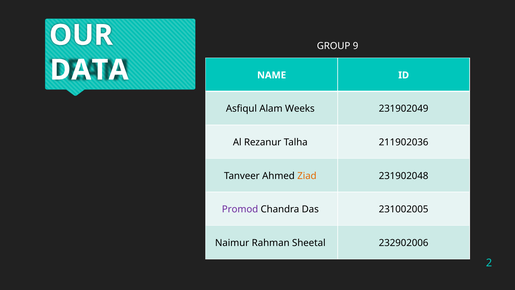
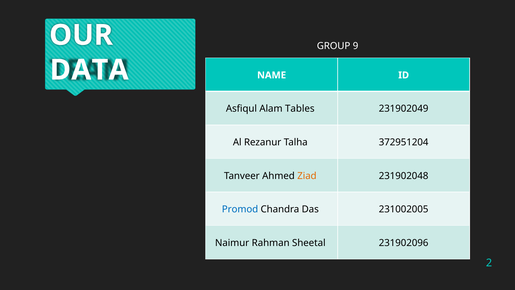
Weeks: Weeks -> Tables
211902036: 211902036 -> 372951204
Promod colour: purple -> blue
232902006: 232902006 -> 231902096
